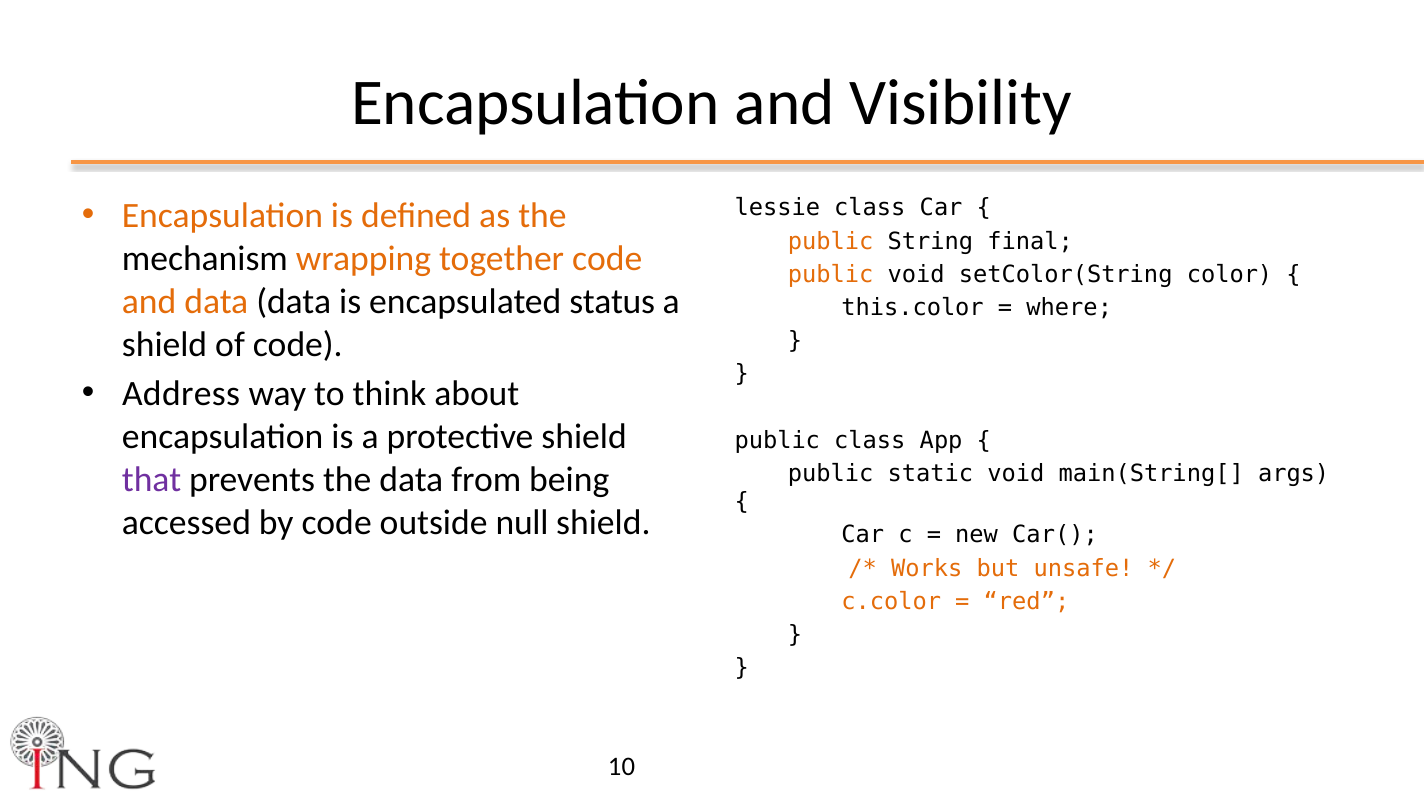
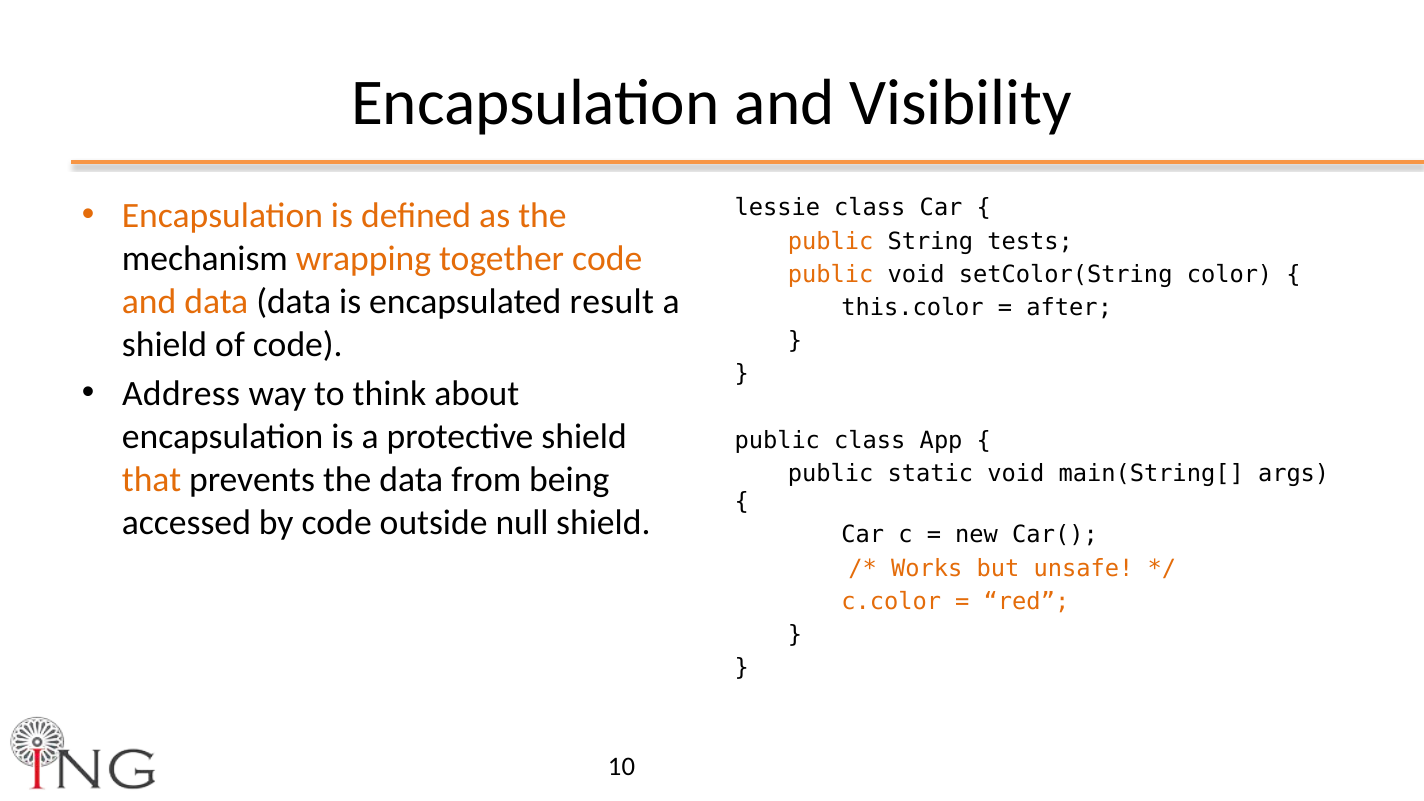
final: final -> tests
status: status -> result
where: where -> after
that colour: purple -> orange
